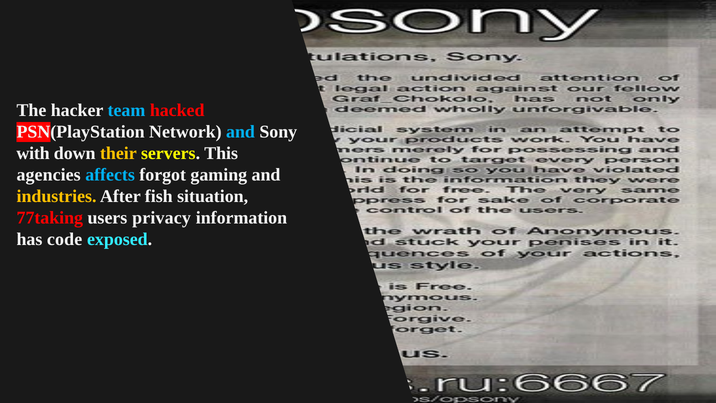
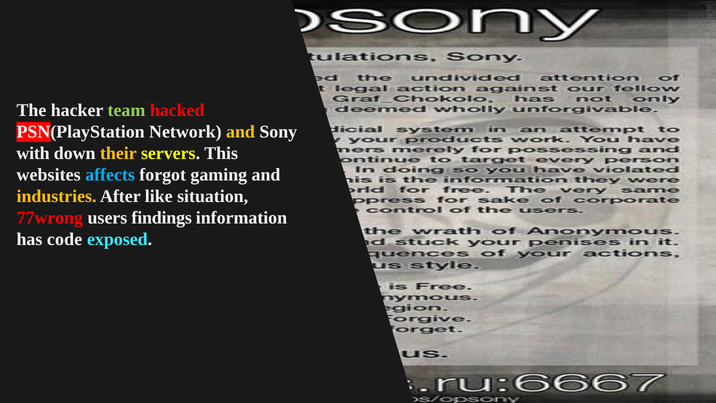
team colour: light blue -> light green
and at (240, 132) colour: light blue -> yellow
agencies: agencies -> websites
fish: fish -> like
77taking: 77taking -> 77wrong
privacy: privacy -> findings
